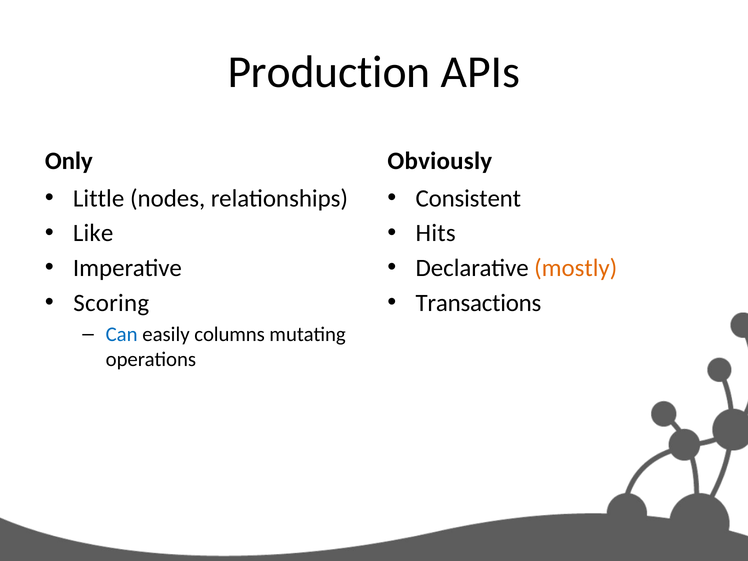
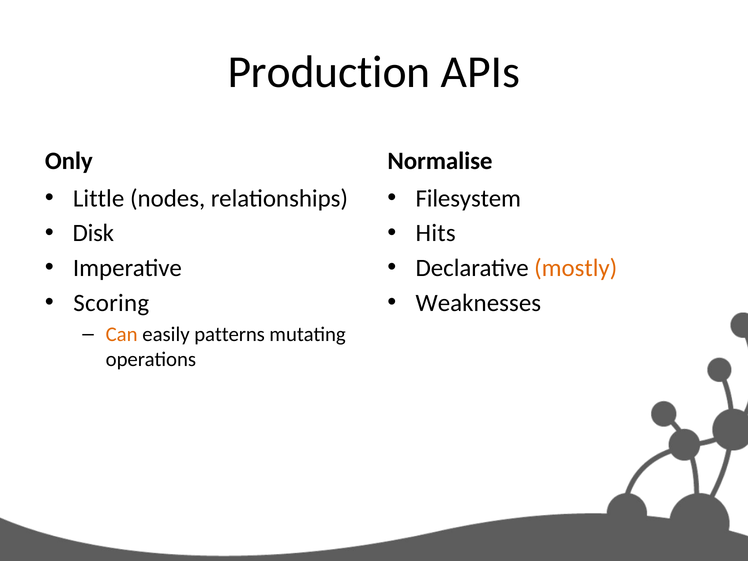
Obviously: Obviously -> Normalise
Consistent: Consistent -> Filesystem
Like: Like -> Disk
Transactions: Transactions -> Weaknesses
Can colour: blue -> orange
columns: columns -> patterns
